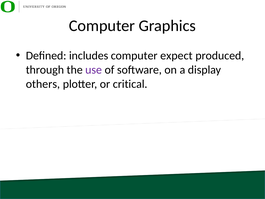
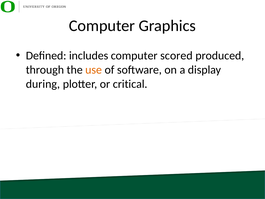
expect: expect -> scored
use colour: purple -> orange
others: others -> during
